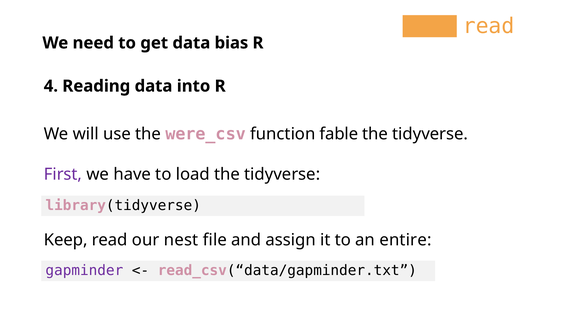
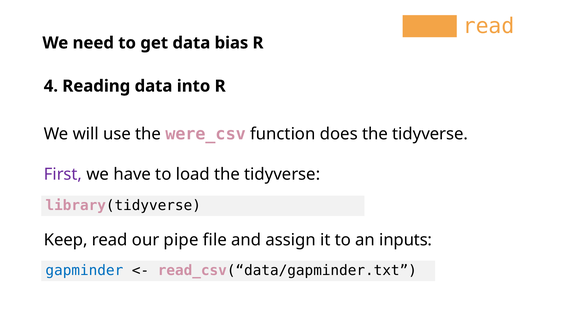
fable: fable -> does
nest: nest -> pipe
entire: entire -> inputs
gapminder colour: purple -> blue
